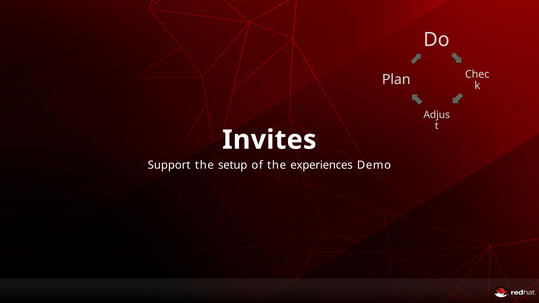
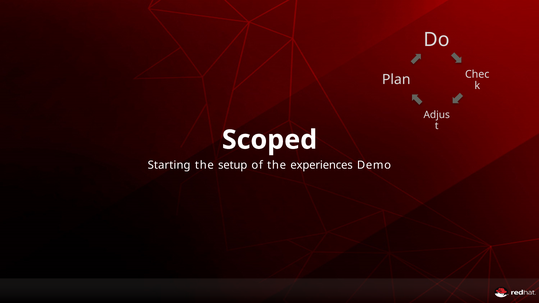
Invites: Invites -> Scoped
Support: Support -> Starting
